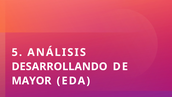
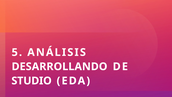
MAYOR: MAYOR -> STUDIO
